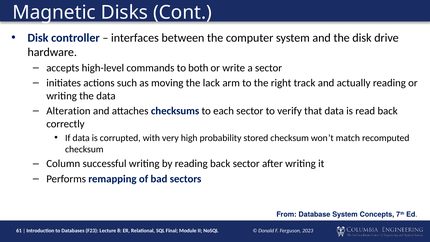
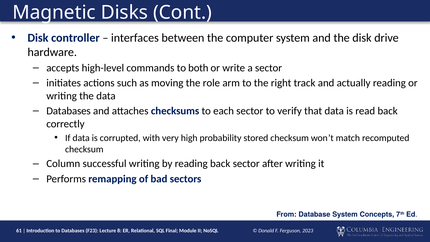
lack: lack -> role
Alteration at (68, 111): Alteration -> Databases
